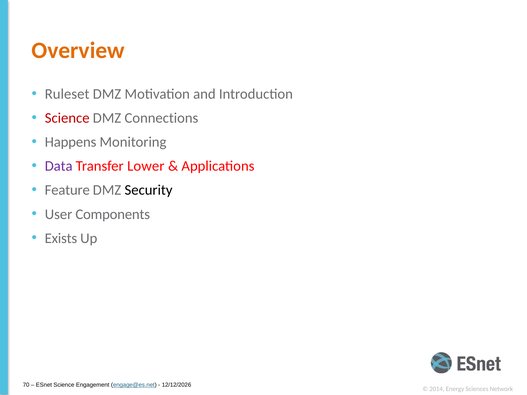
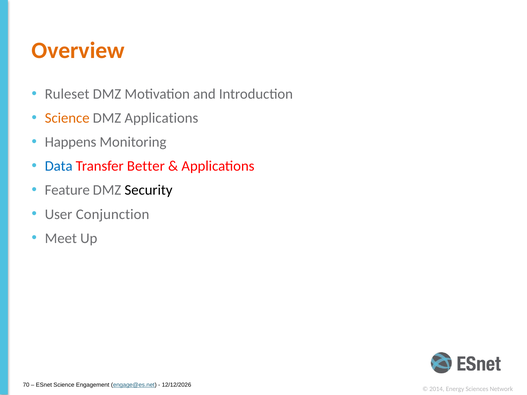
Science at (67, 118) colour: red -> orange
DMZ Connections: Connections -> Applications
Data colour: purple -> blue
Lower: Lower -> Better
Components: Components -> Conjunction
Exists: Exists -> Meet
